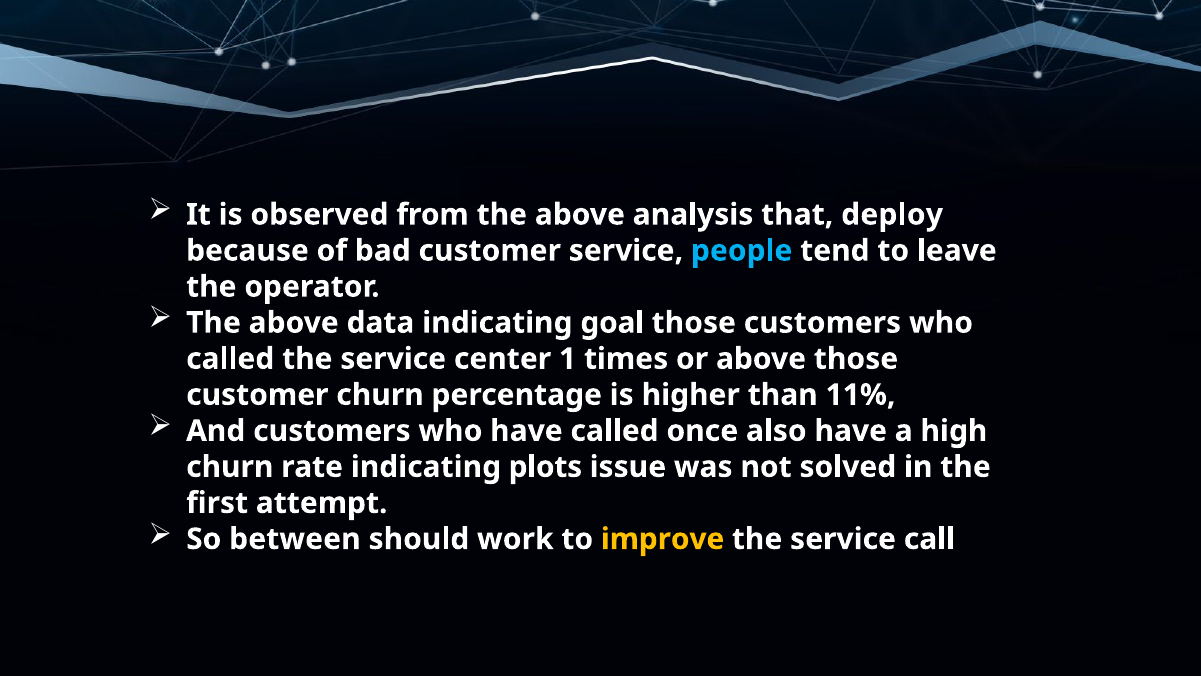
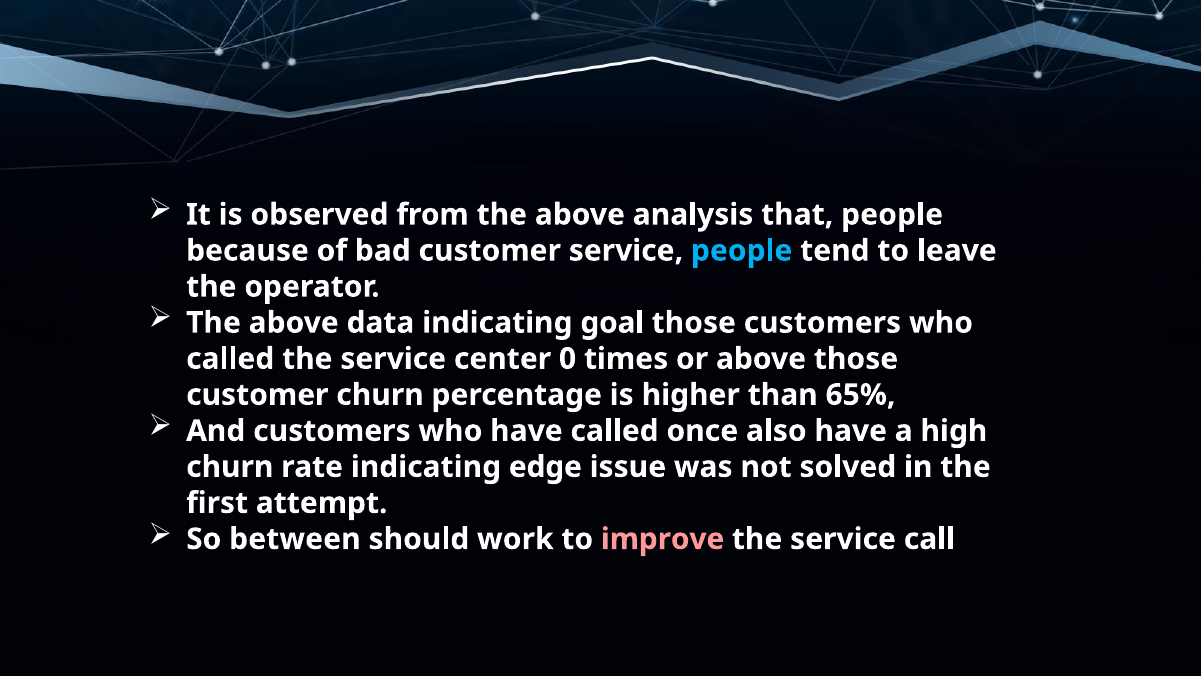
that deploy: deploy -> people
1: 1 -> 0
11%: 11% -> 65%
plots: plots -> edge
improve colour: yellow -> pink
